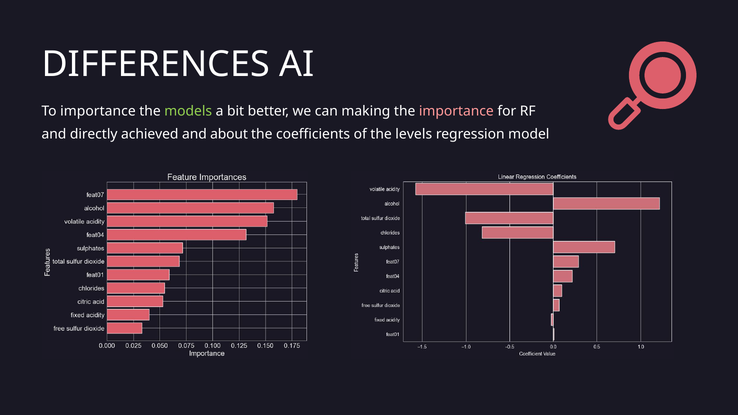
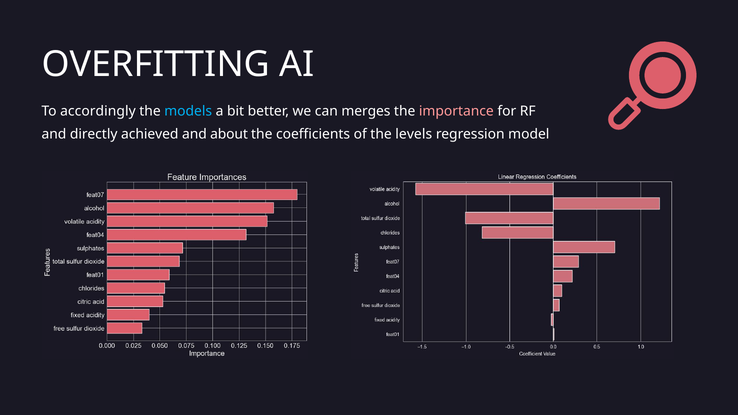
DIFFERENCES: DIFFERENCES -> OVERFITTING
To importance: importance -> accordingly
models colour: light green -> light blue
making: making -> merges
